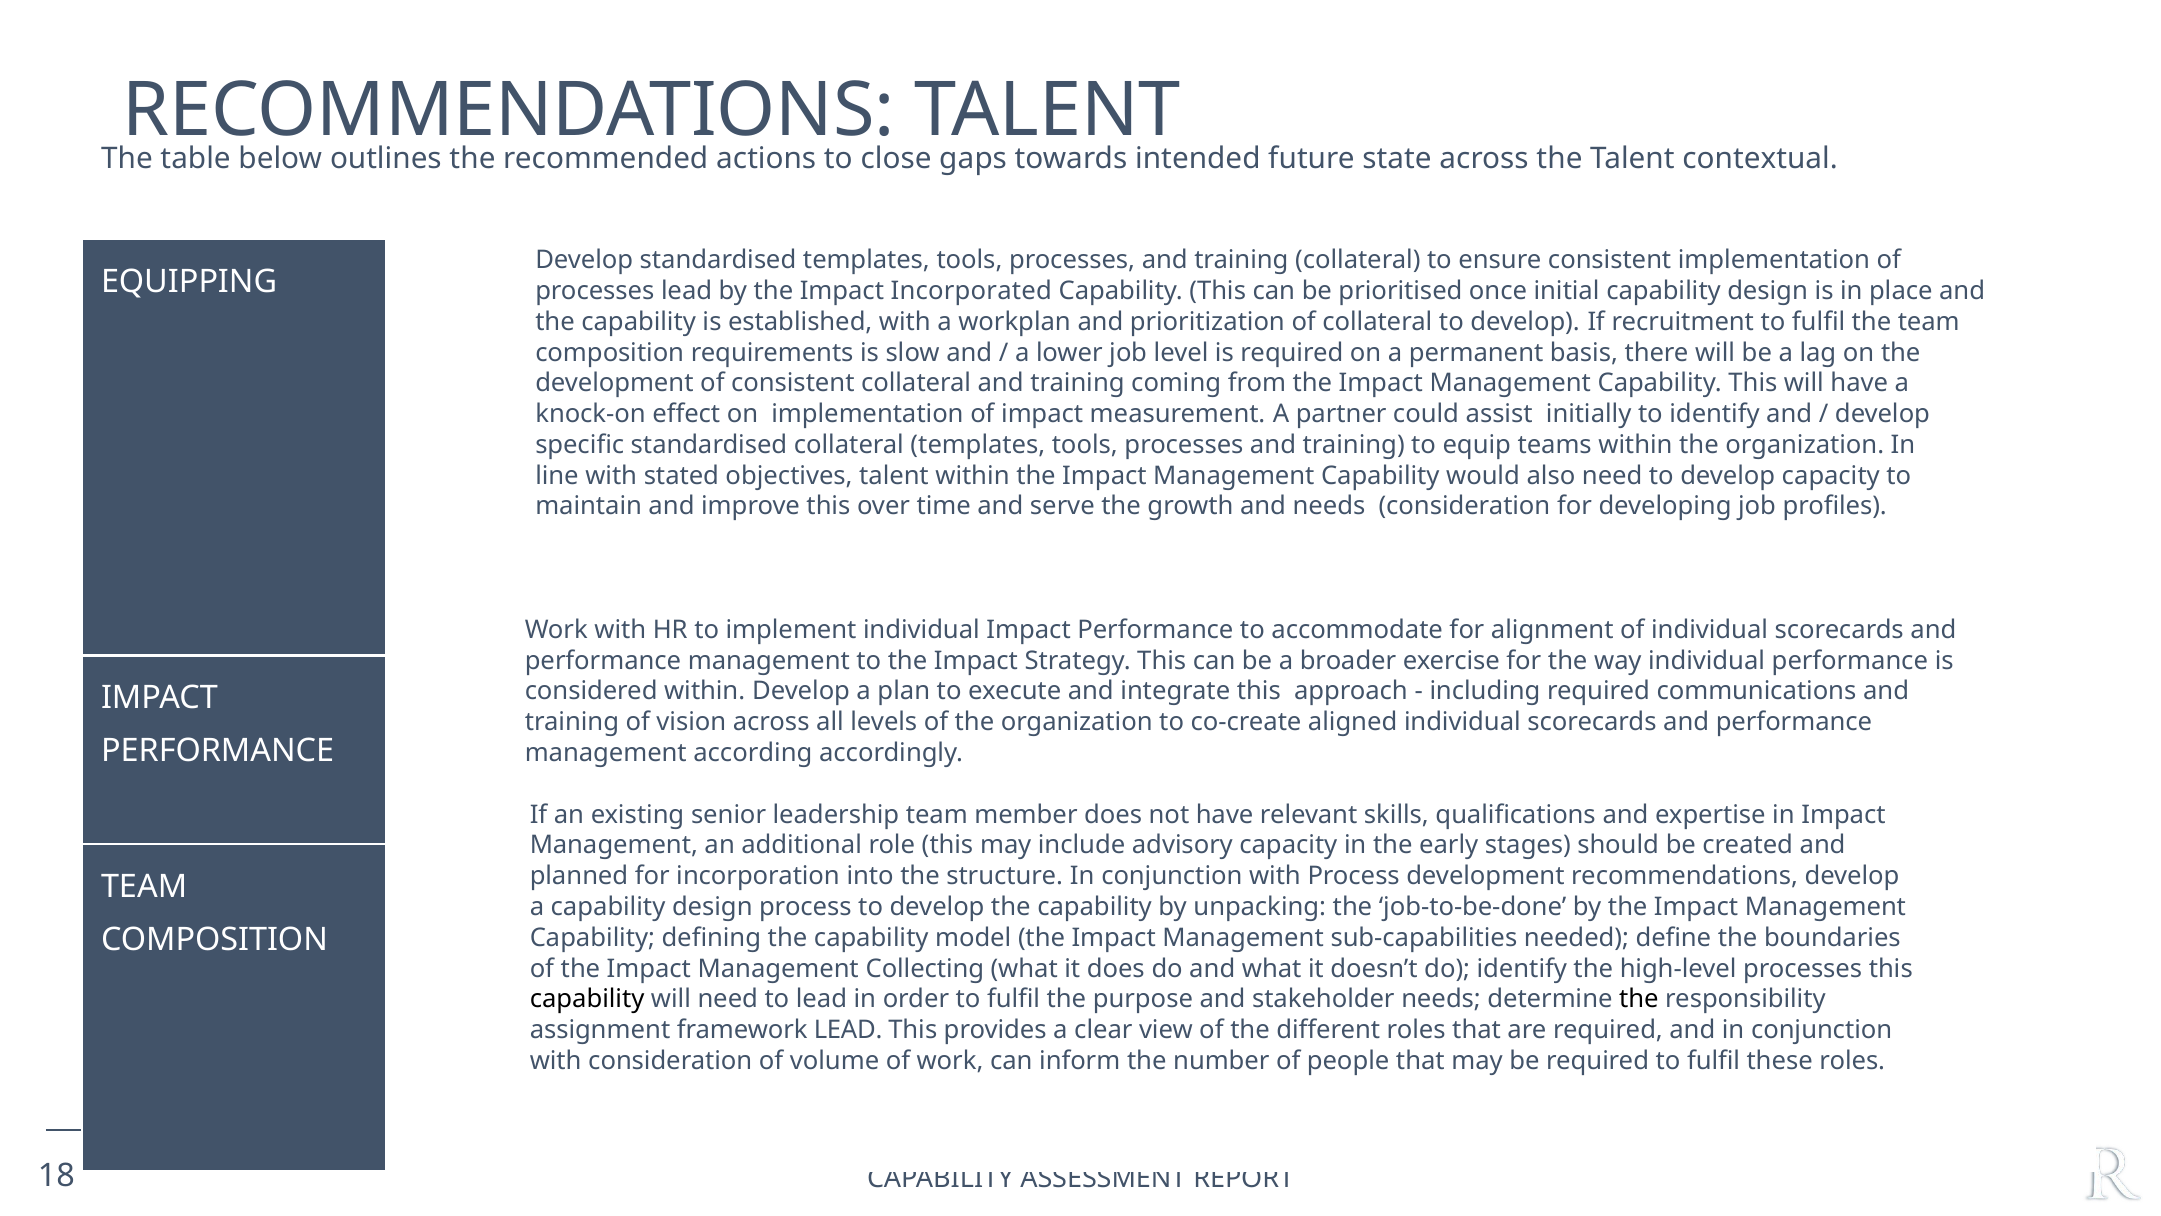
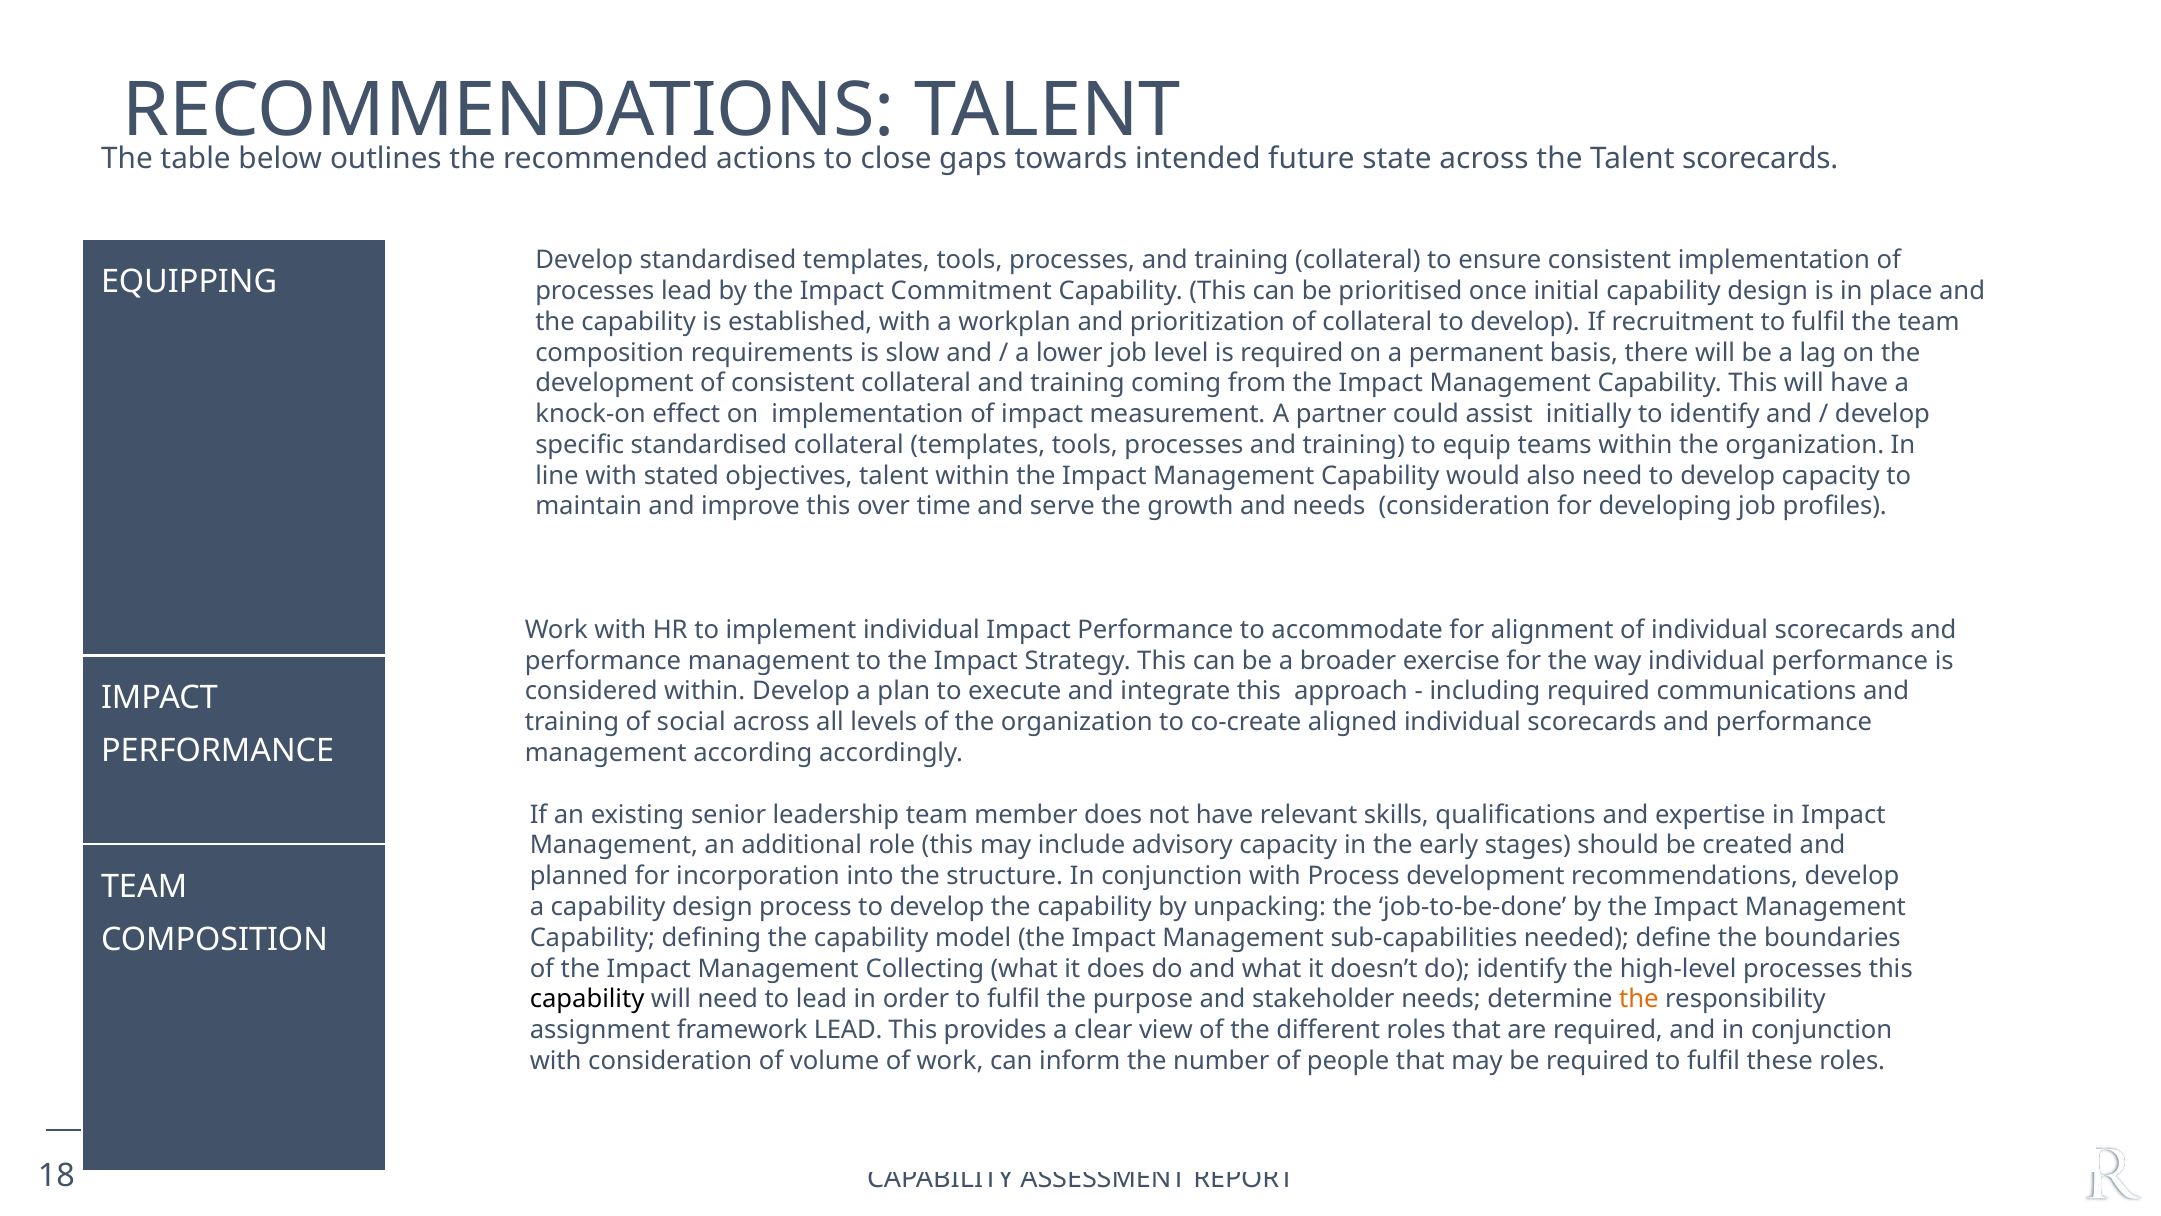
Talent contextual: contextual -> scorecards
Incorporated: Incorporated -> Commitment
vision: vision -> social
the at (1639, 999) colour: black -> orange
